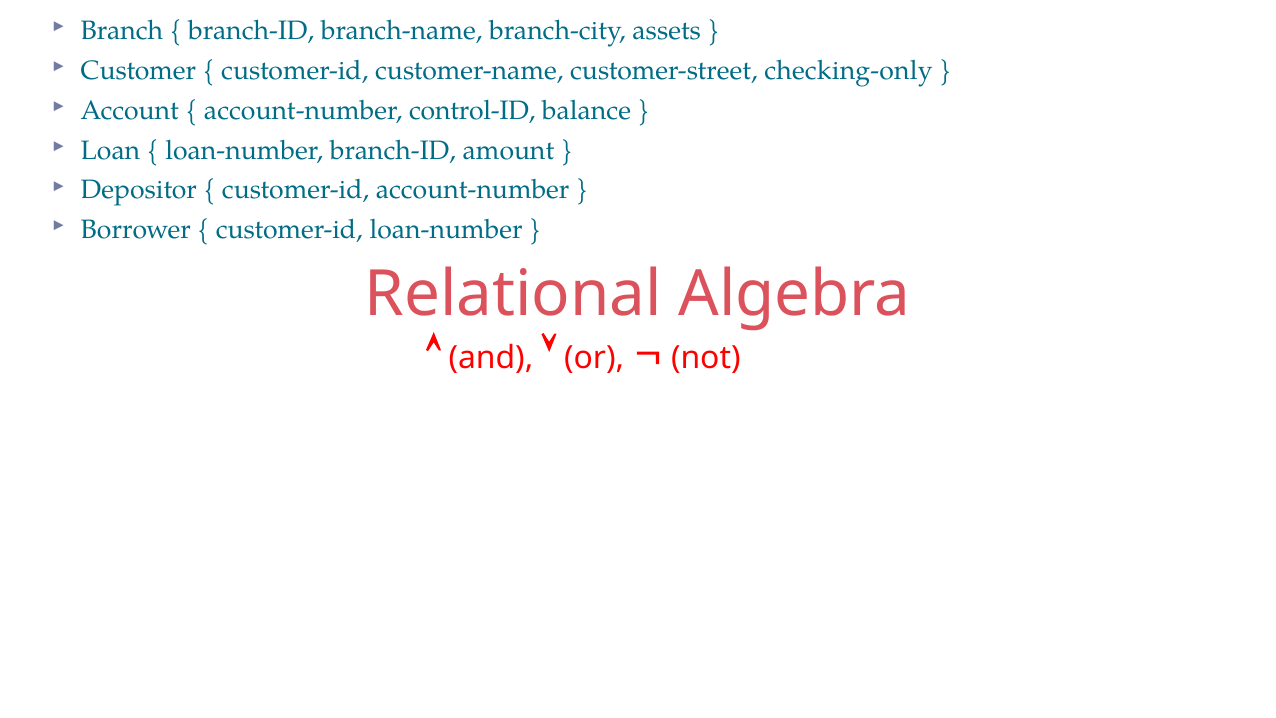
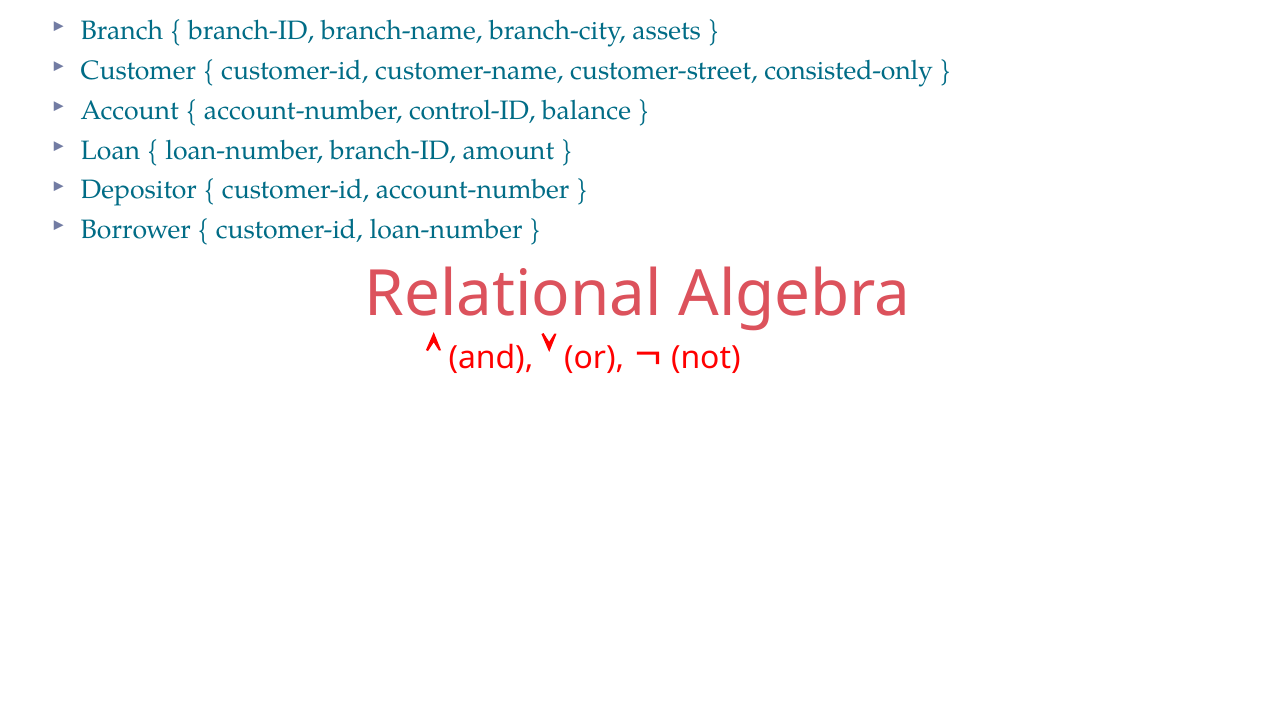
checking-only: checking-only -> consisted-only
